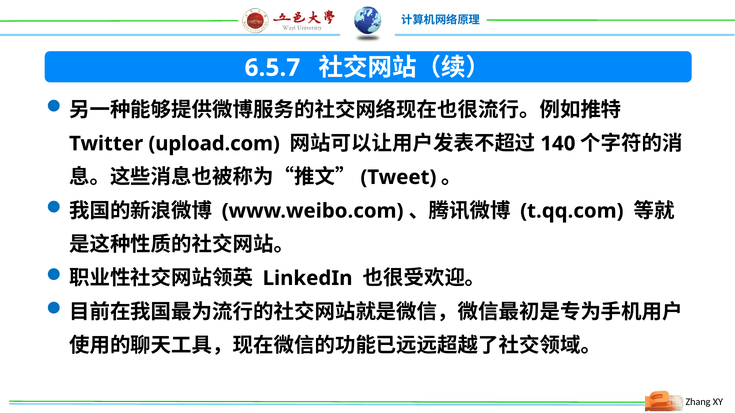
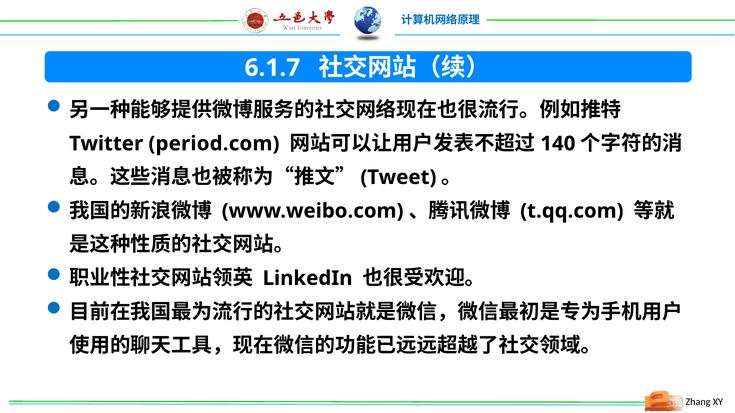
6.5.7: 6.5.7 -> 6.1.7
upload.com: upload.com -> period.com
